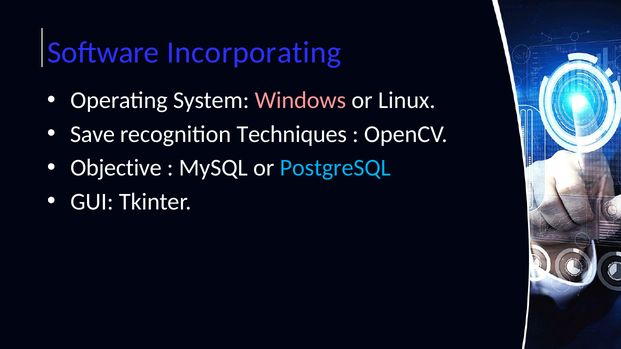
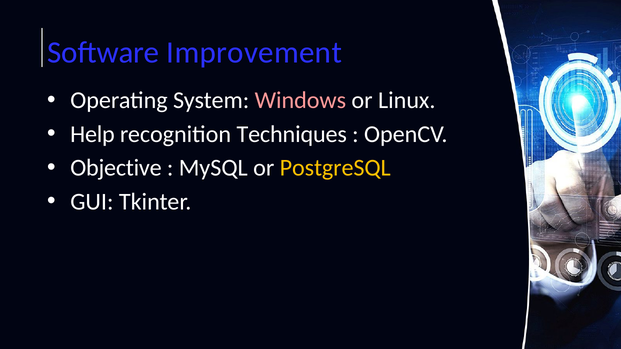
Incorporating: Incorporating -> Improvement
Save: Save -> Help
PostgreSQL colour: light blue -> yellow
